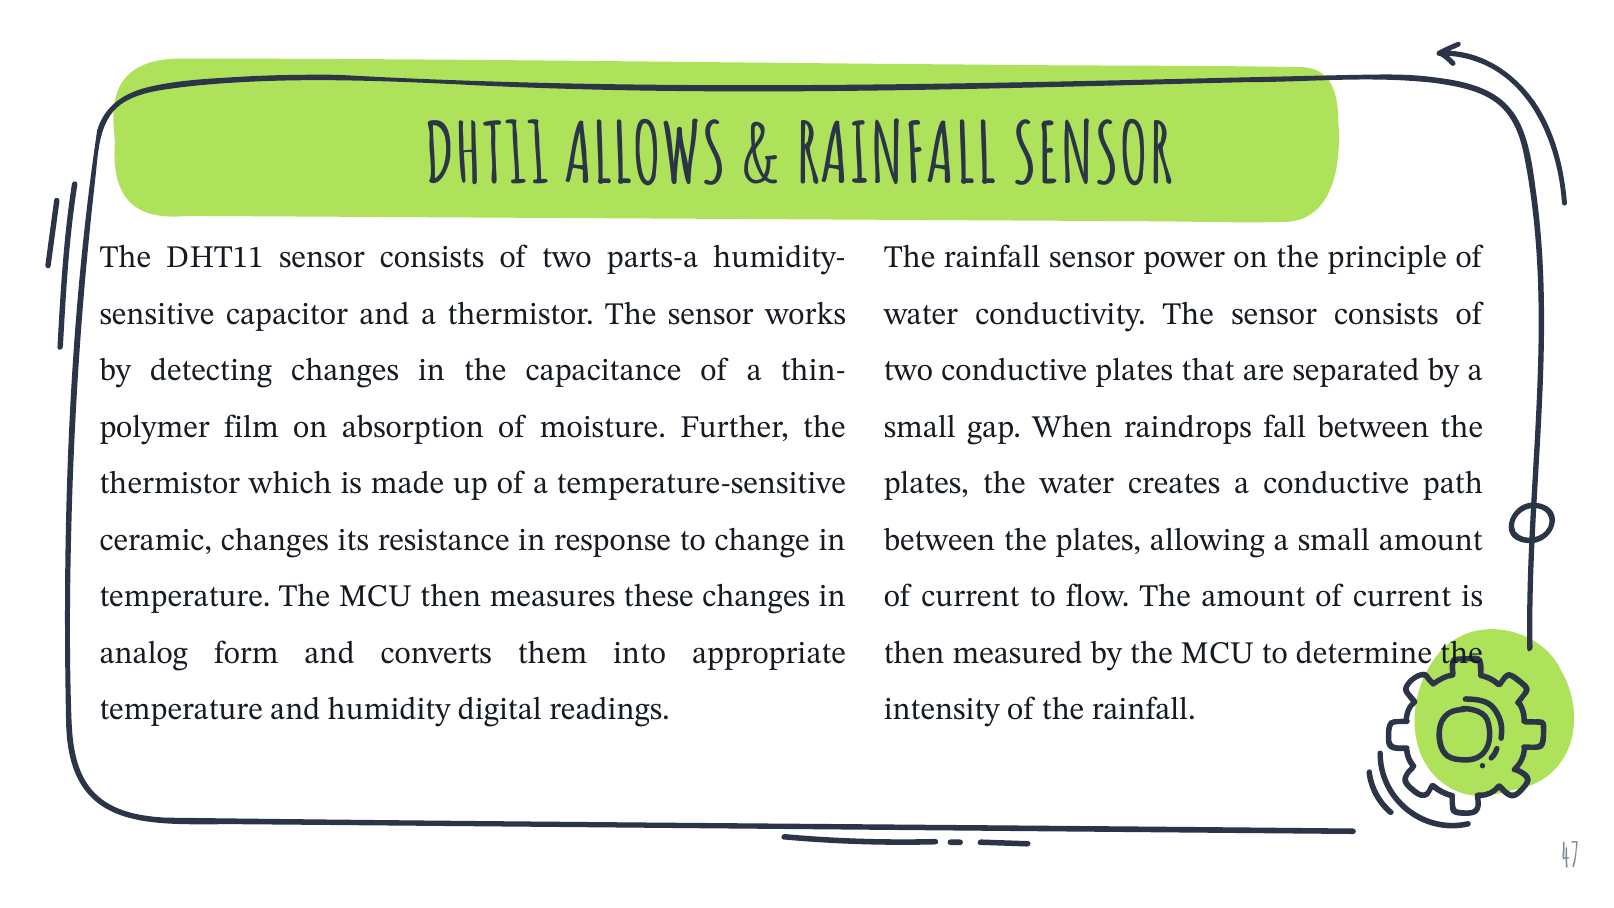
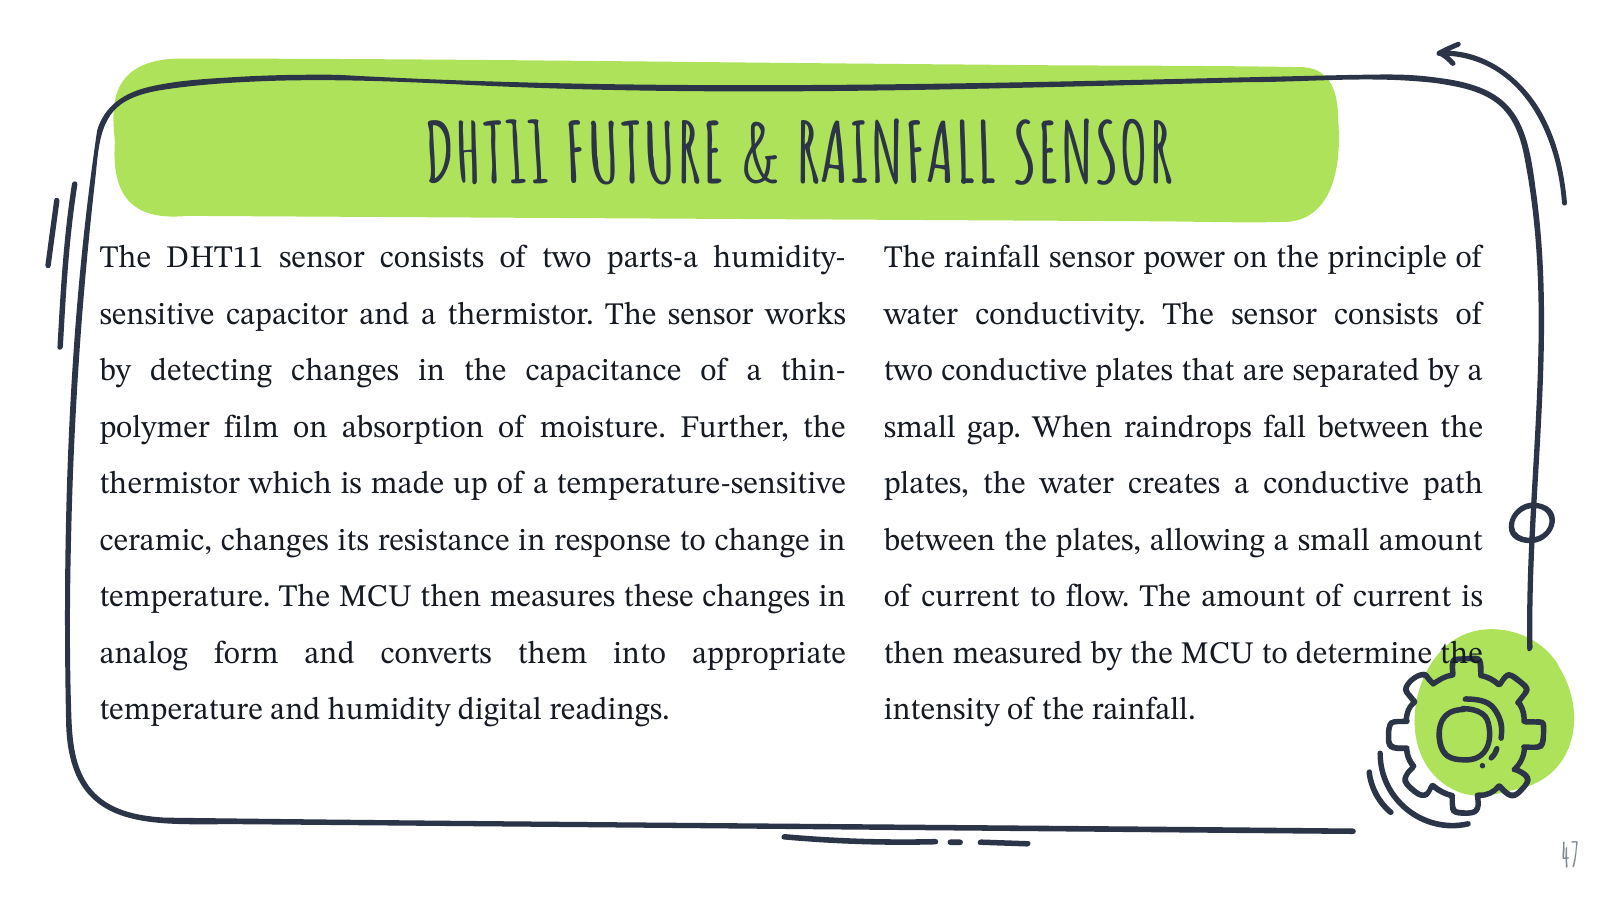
ALLOWS: ALLOWS -> FUTURE
